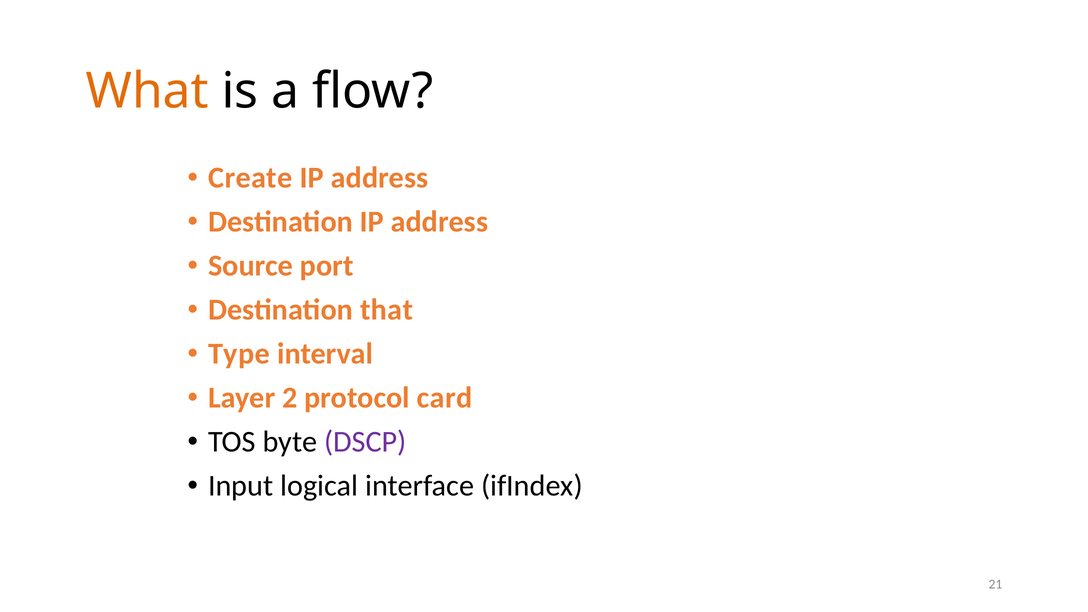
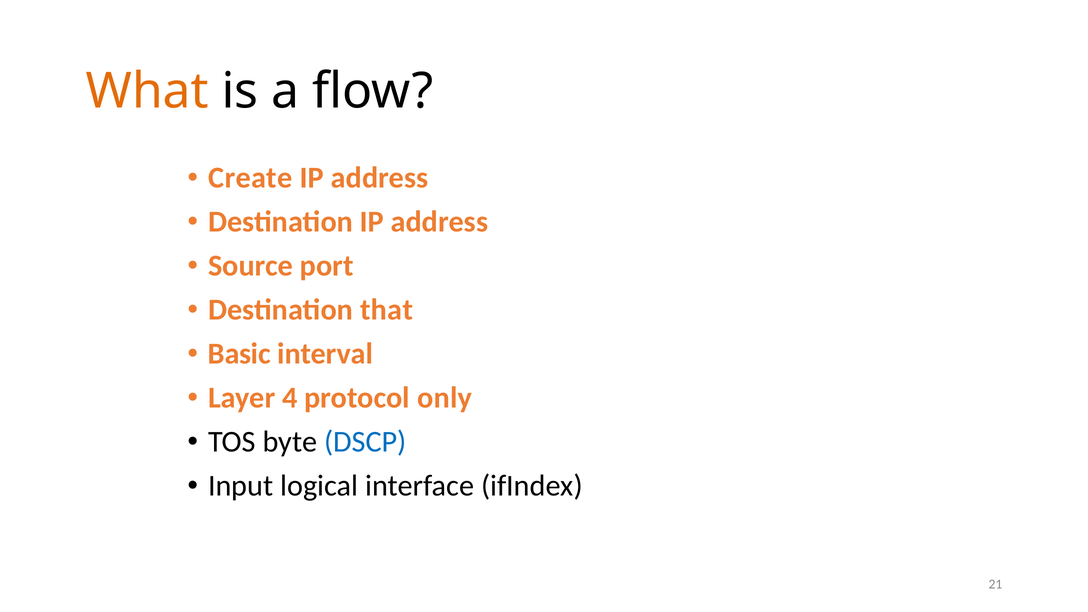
Type: Type -> Basic
2: 2 -> 4
card: card -> only
DSCP colour: purple -> blue
